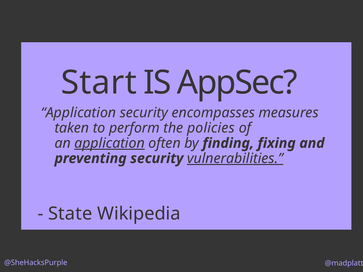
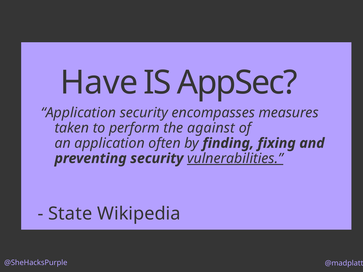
Start: Start -> Have
policies: policies -> against
application at (110, 143) underline: present -> none
